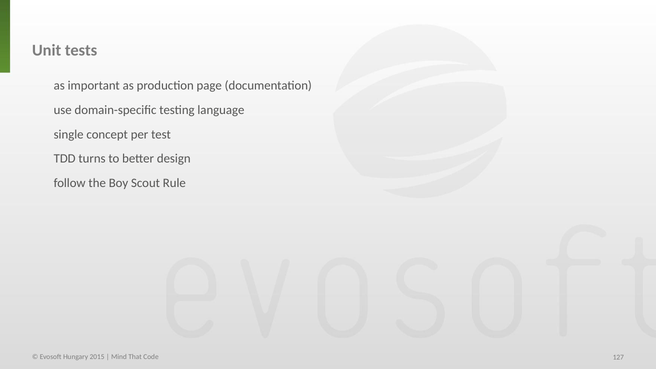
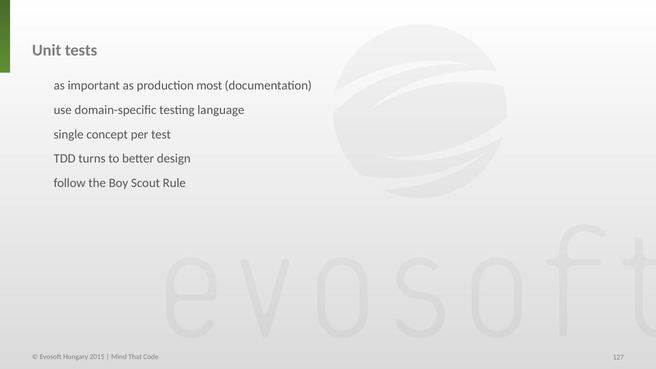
page: page -> most
